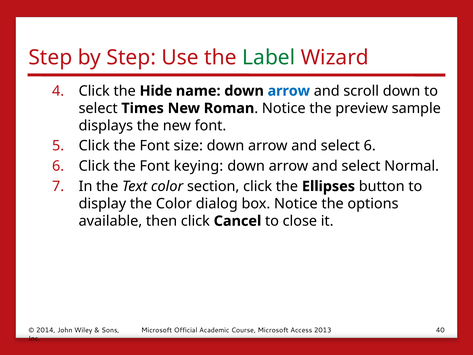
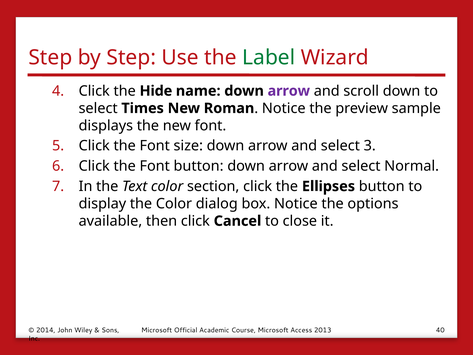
arrow at (289, 91) colour: blue -> purple
select 6: 6 -> 3
Font keying: keying -> button
